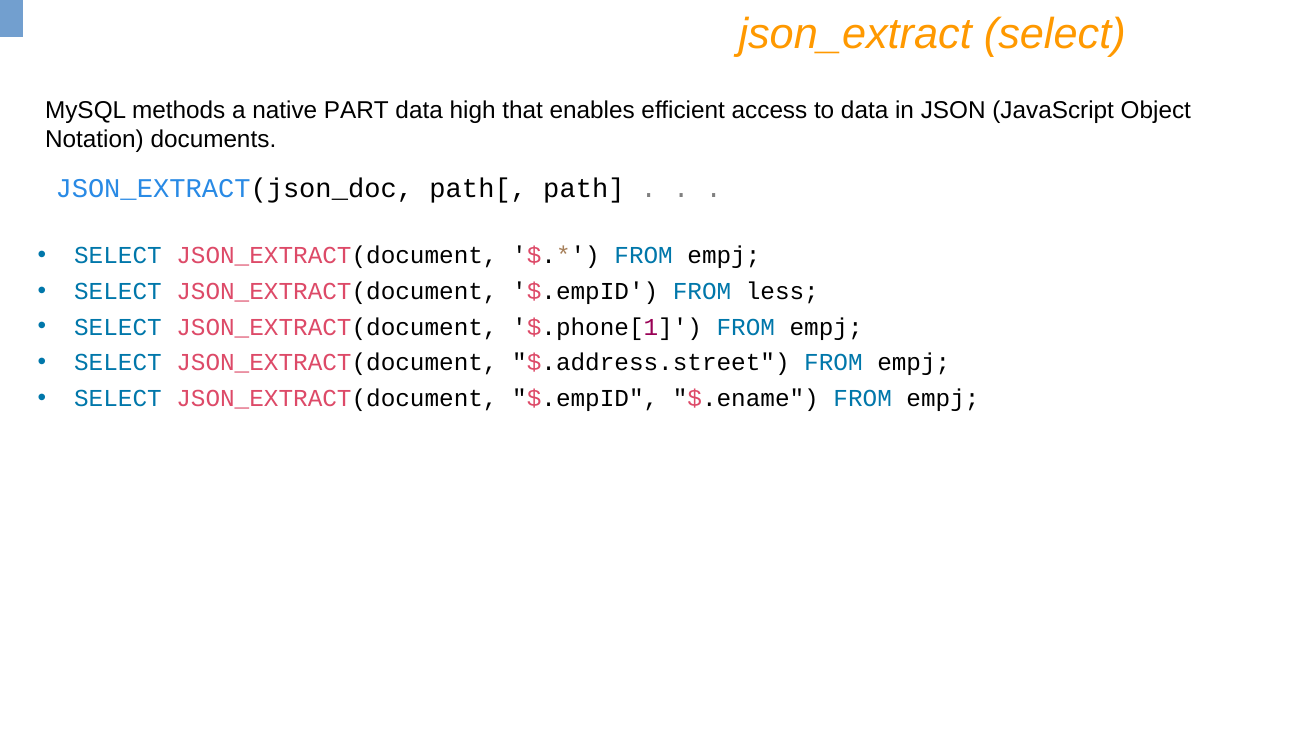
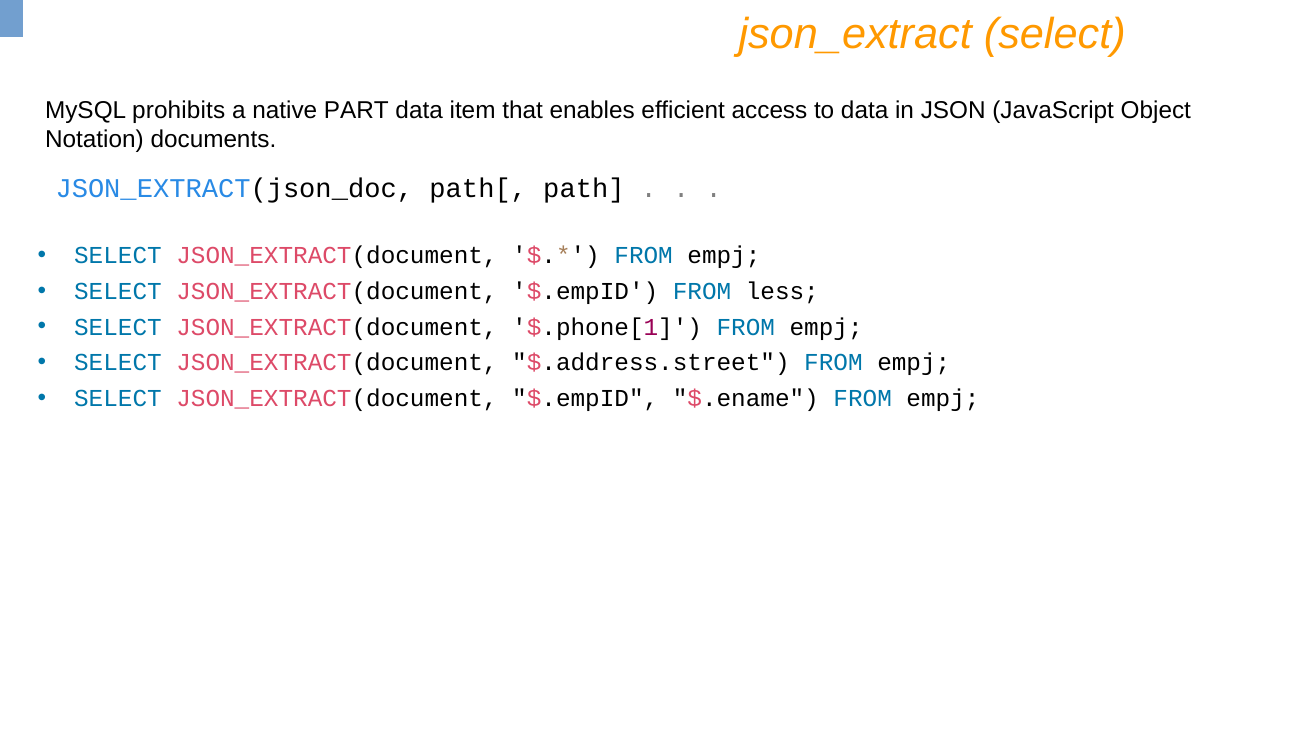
methods: methods -> prohibits
high: high -> item
